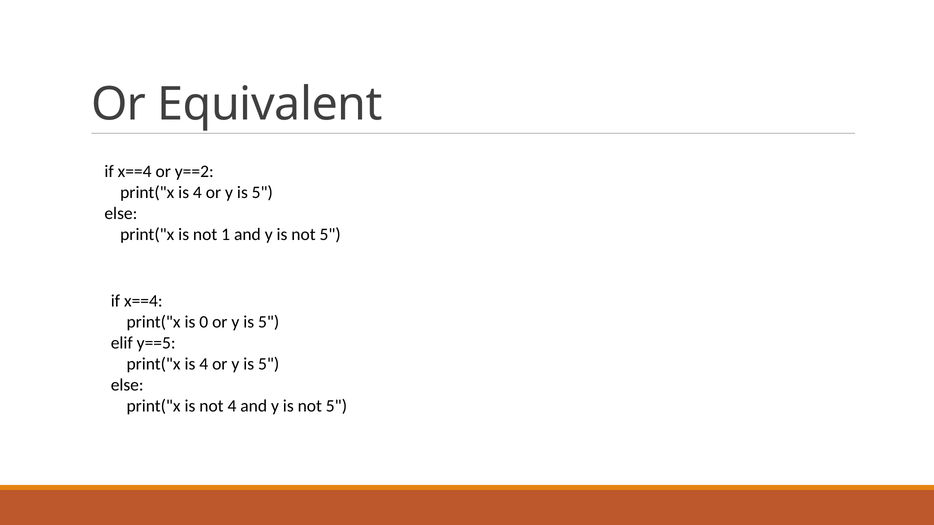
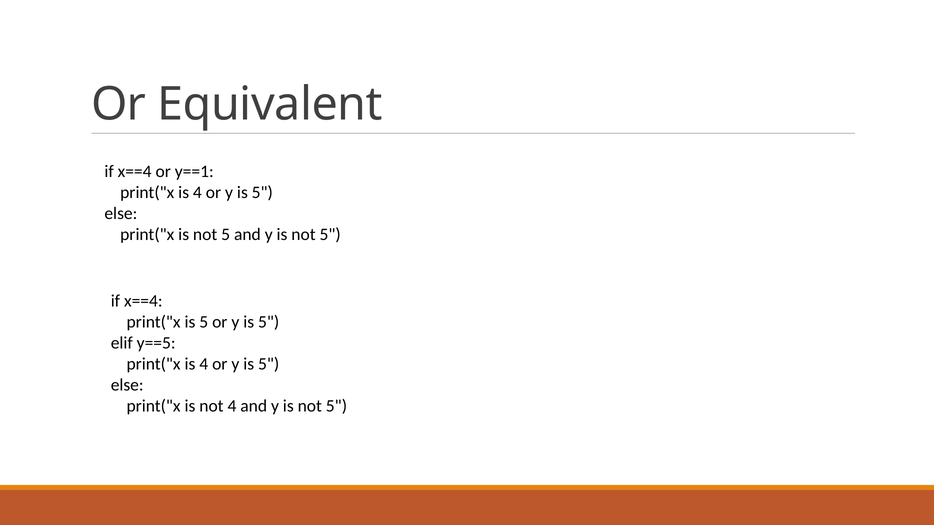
y==2: y==2 -> y==1
print("x is not 1: 1 -> 5
print("x is 0: 0 -> 5
